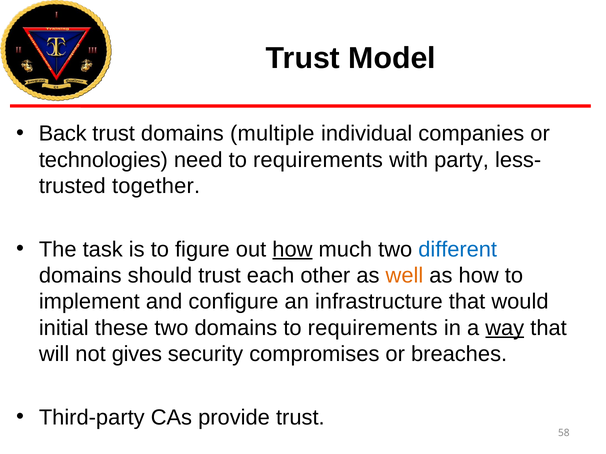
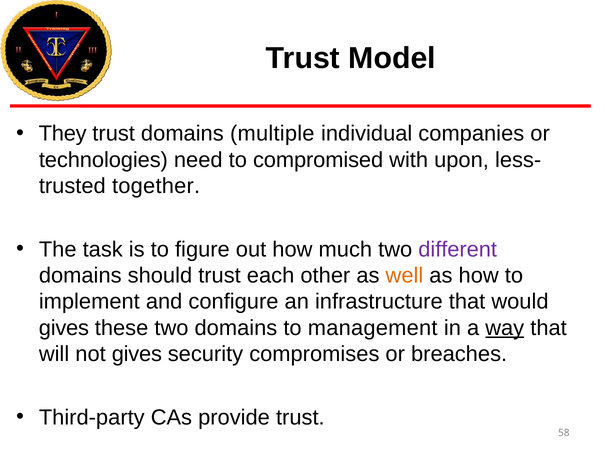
Back: Back -> They
need to requirements: requirements -> compromised
party: party -> upon
how at (292, 250) underline: present -> none
different colour: blue -> purple
initial at (64, 328): initial -> gives
domains to requirements: requirements -> management
